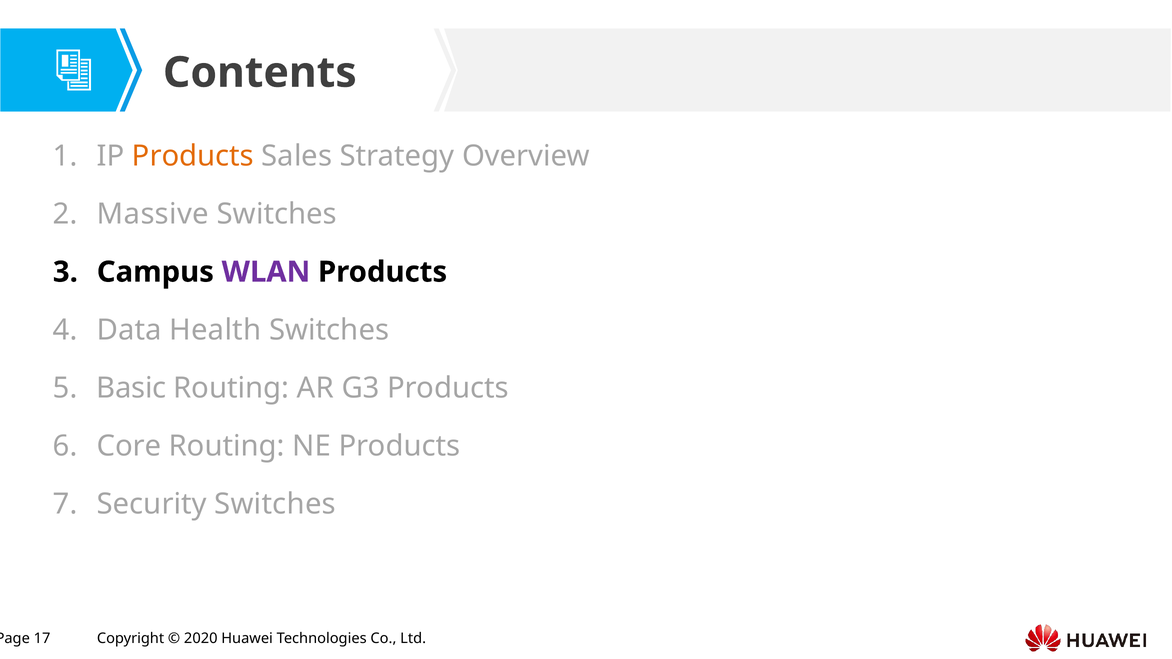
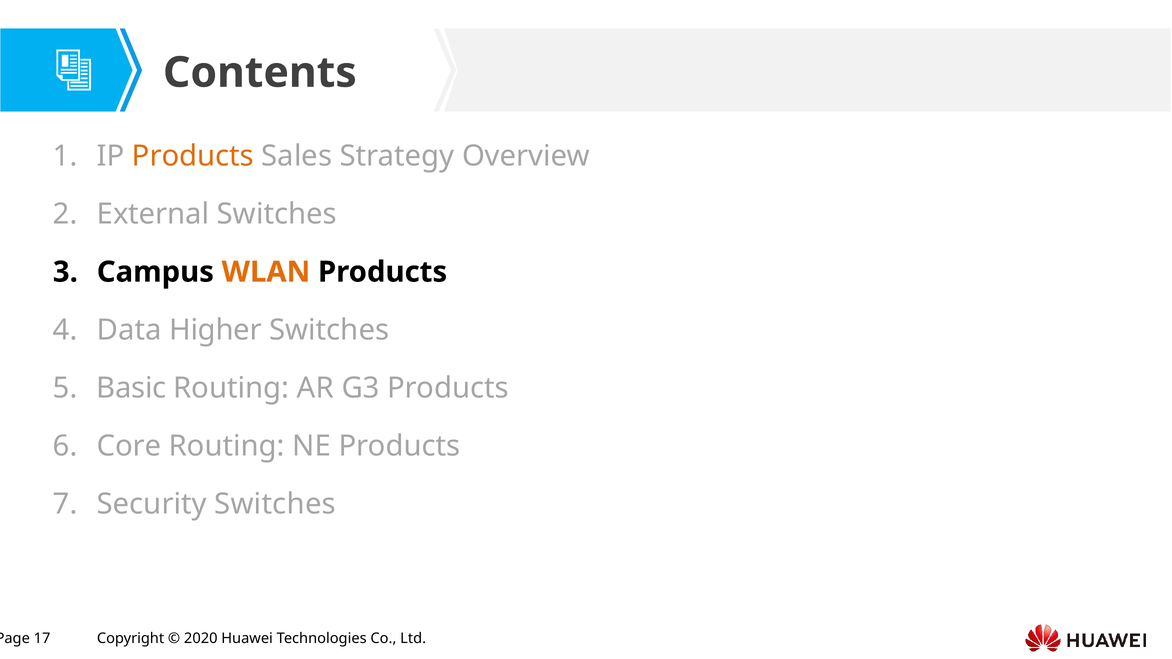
Massive: Massive -> External
WLAN colour: purple -> orange
Health: Health -> Higher
